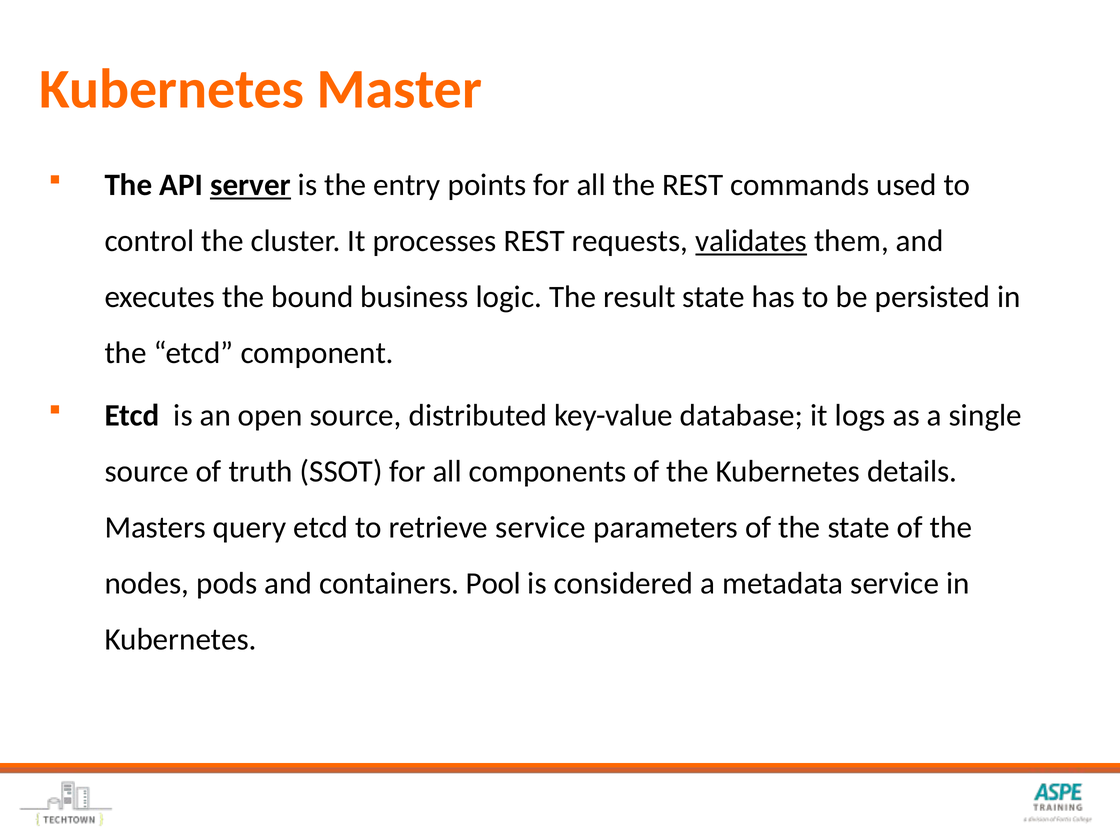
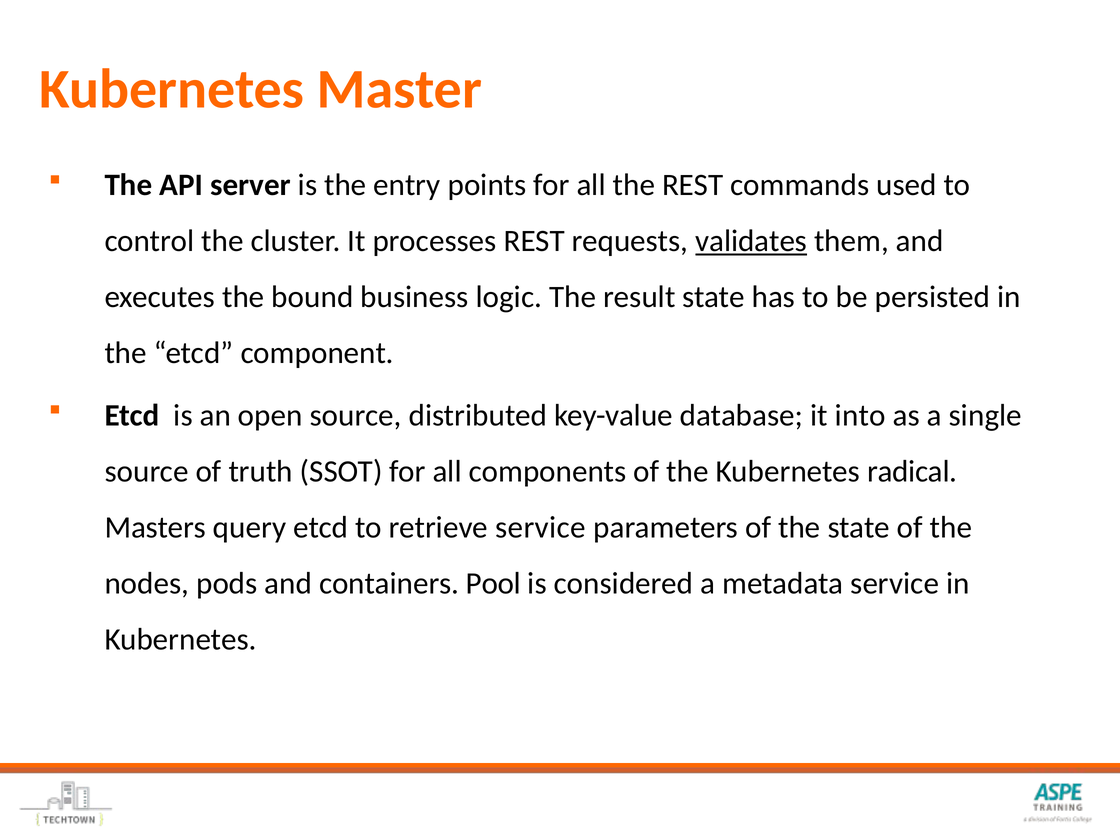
server underline: present -> none
logs: logs -> into
details: details -> radical
